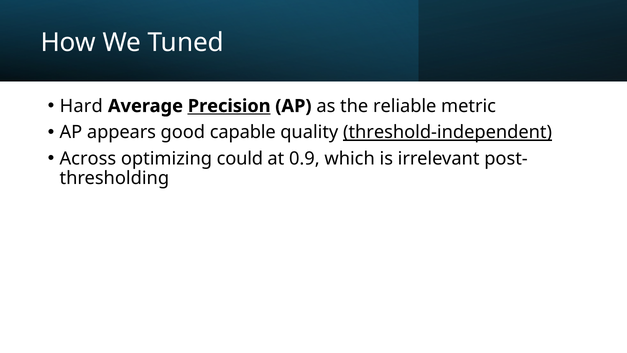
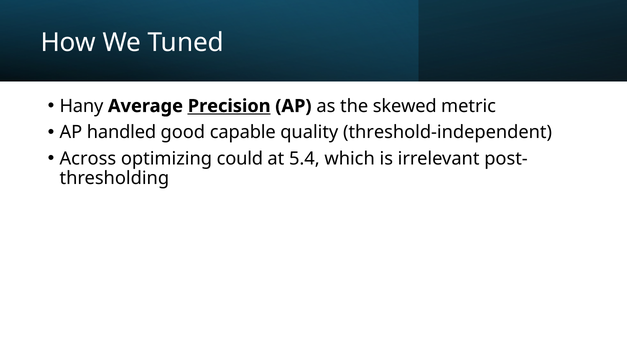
Hard: Hard -> Hany
reliable: reliable -> skewed
appears: appears -> handled
threshold-independent underline: present -> none
0.9: 0.9 -> 5.4
